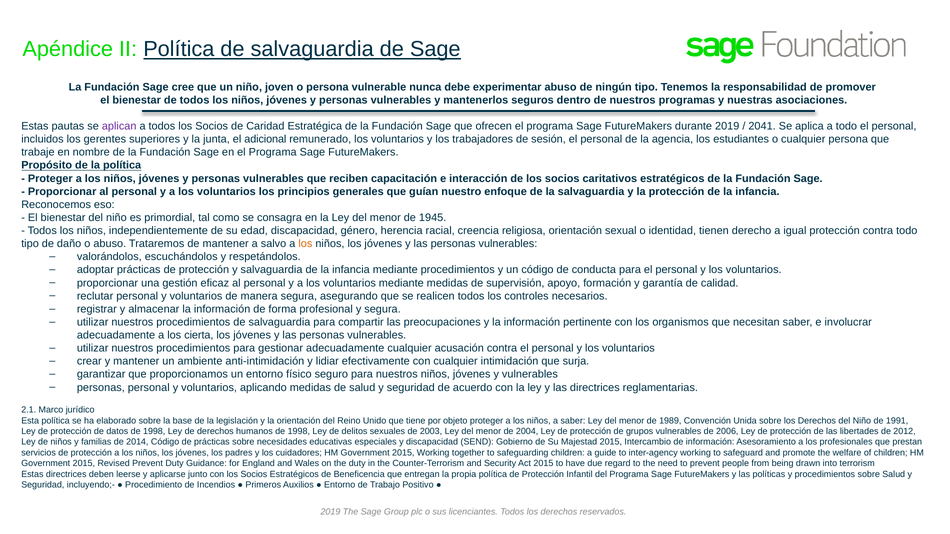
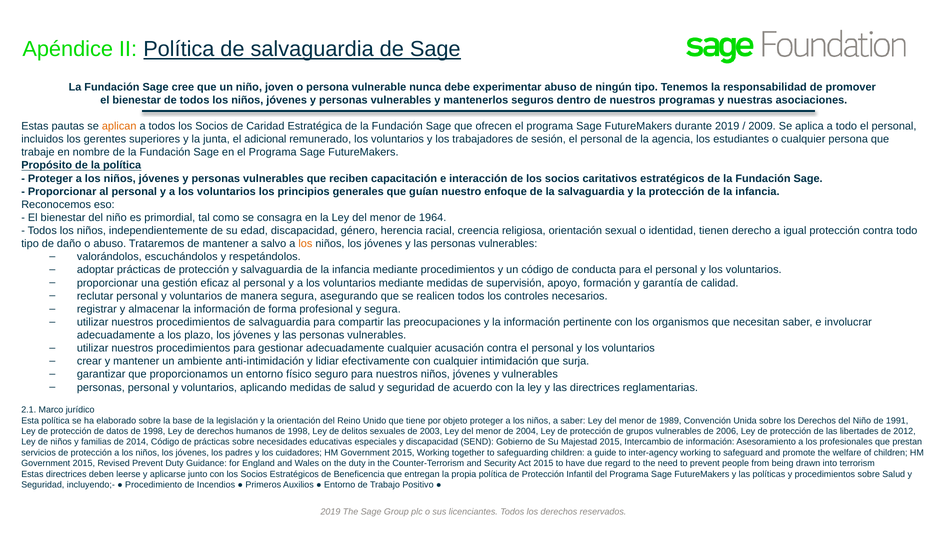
aplican colour: purple -> orange
2041: 2041 -> 2009
1945: 1945 -> 1964
cierta: cierta -> plazo
